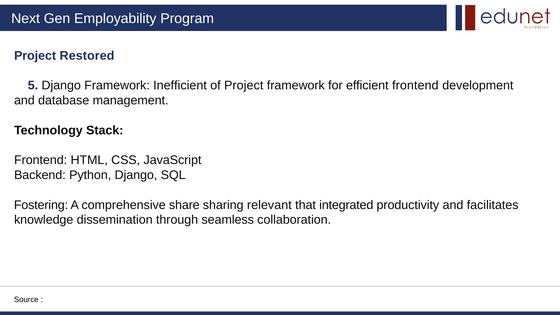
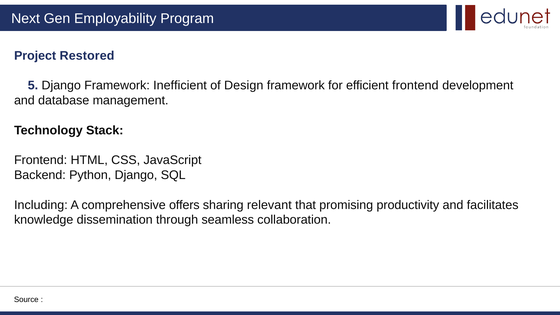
of Project: Project -> Design
Fostering: Fostering -> Including
share: share -> offers
integrated: integrated -> promising
